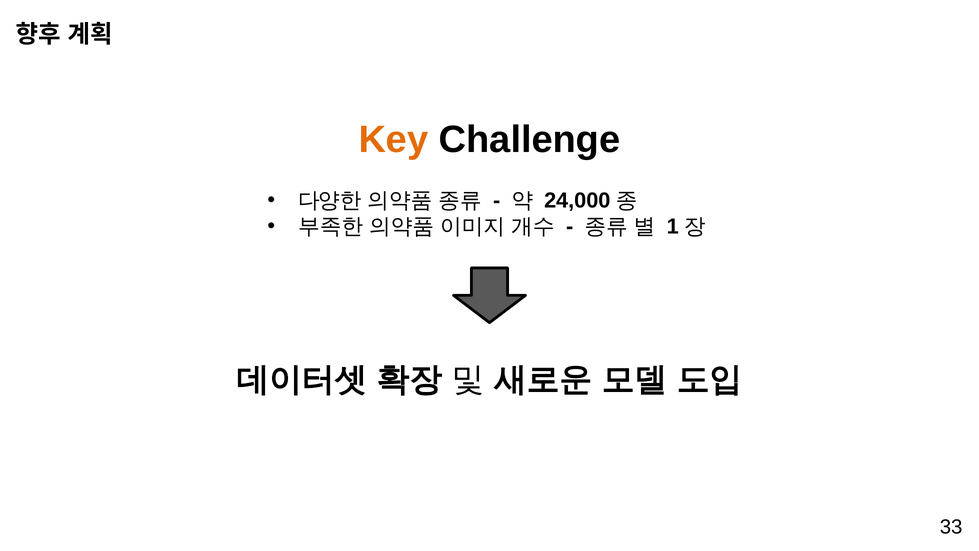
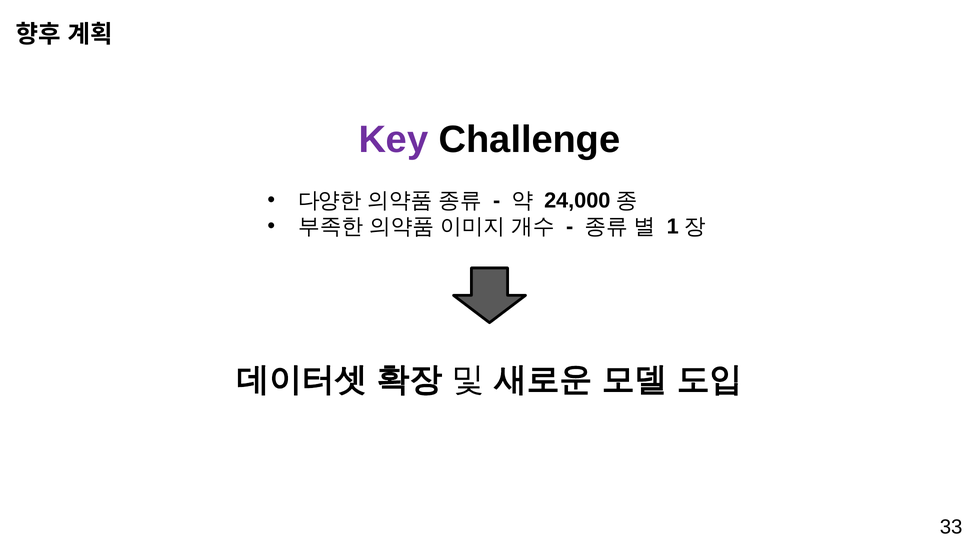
Key colour: orange -> purple
